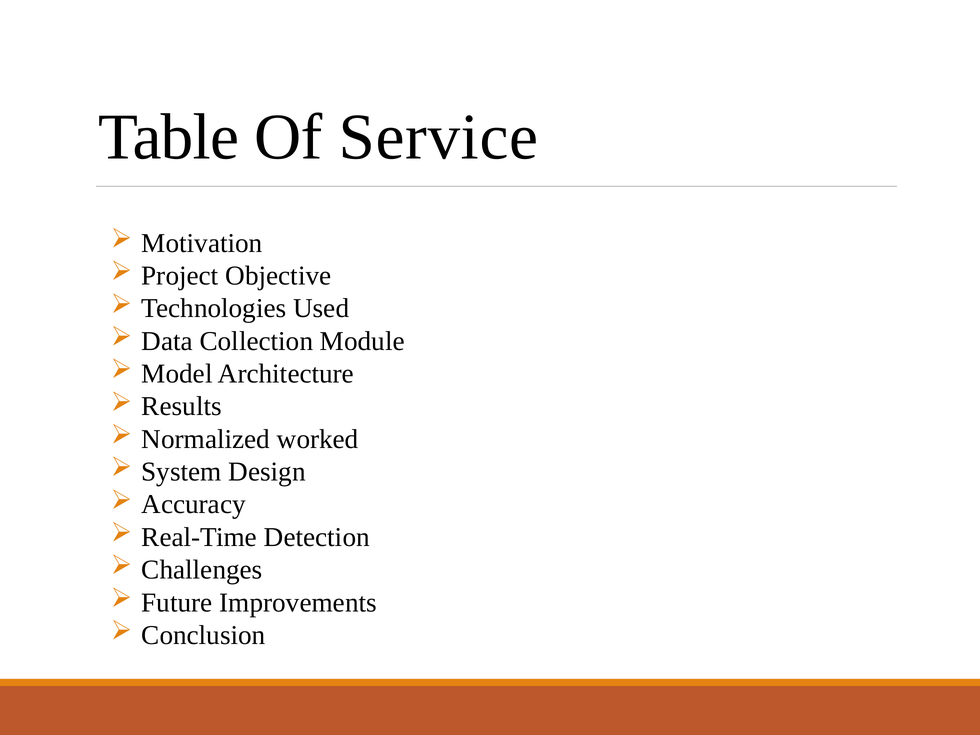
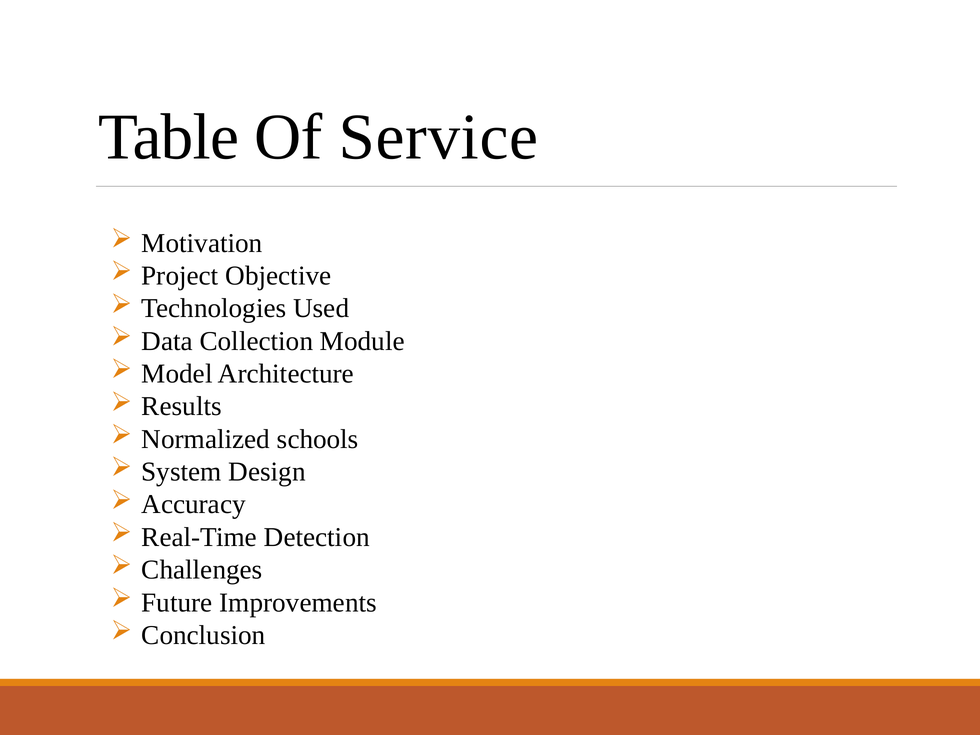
worked: worked -> schools
